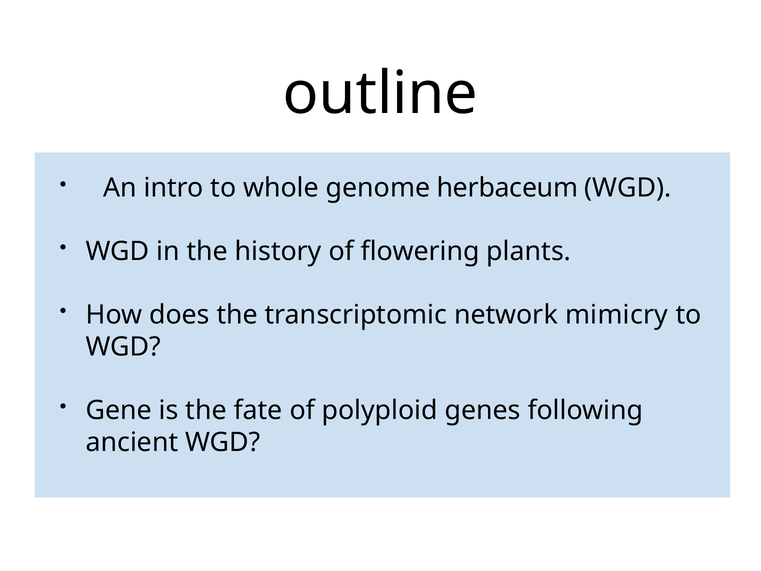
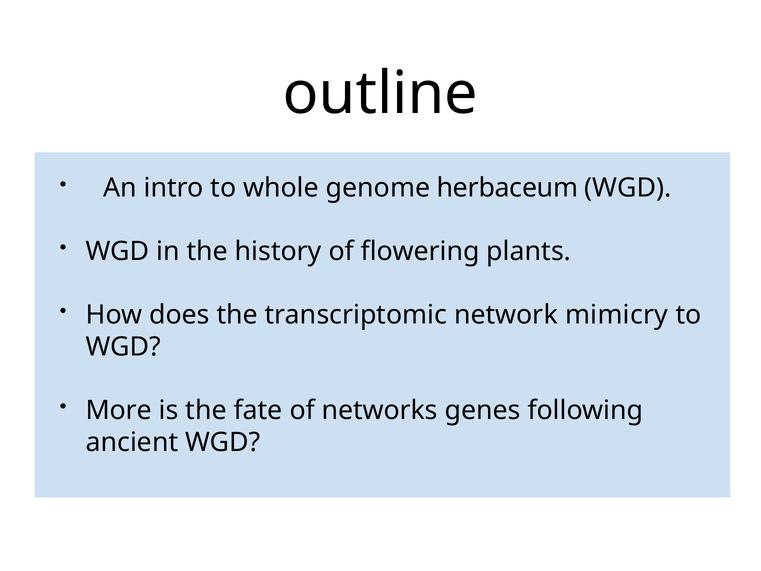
Gene: Gene -> More
polyploid: polyploid -> networks
